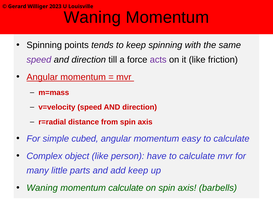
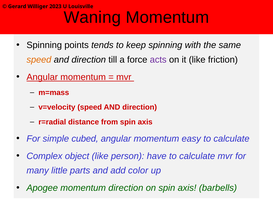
speed at (39, 60) colour: purple -> orange
add keep: keep -> color
Waning at (42, 188): Waning -> Apogee
momentum calculate: calculate -> direction
